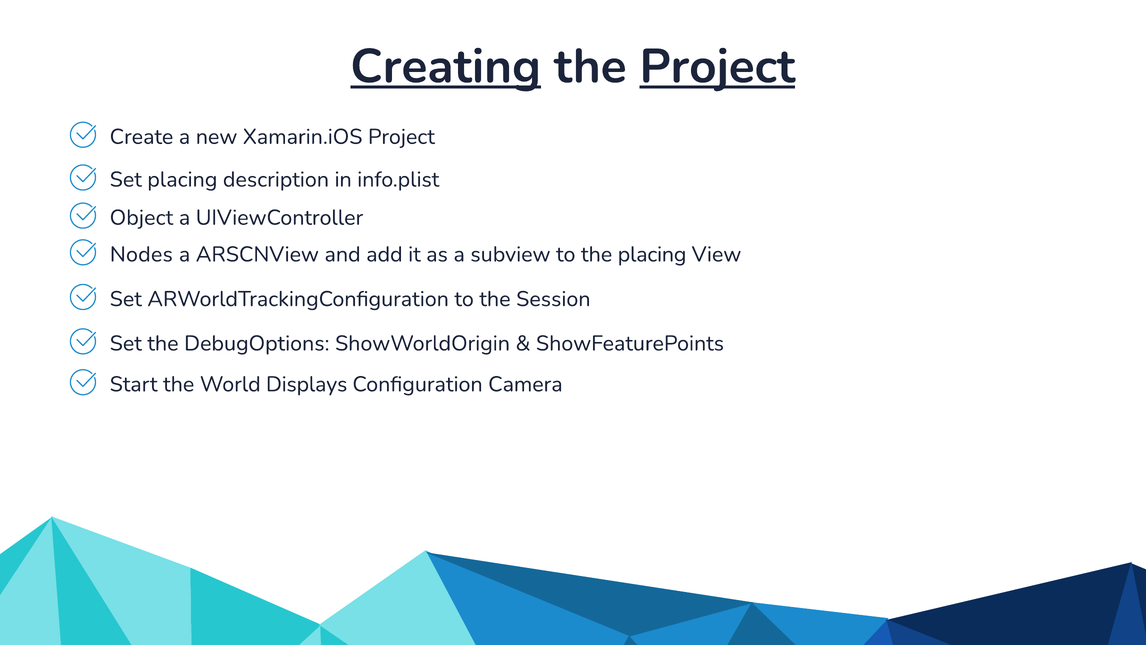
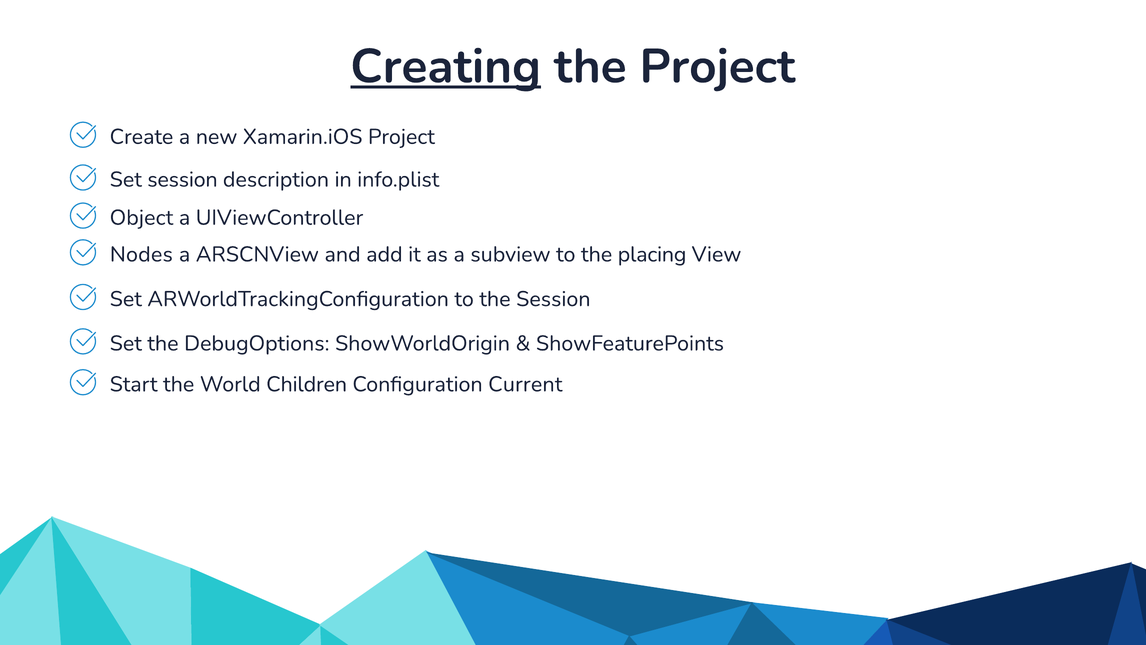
Project at (717, 66) underline: present -> none
Set placing: placing -> session
Displays: Displays -> Children
Camera: Camera -> Current
